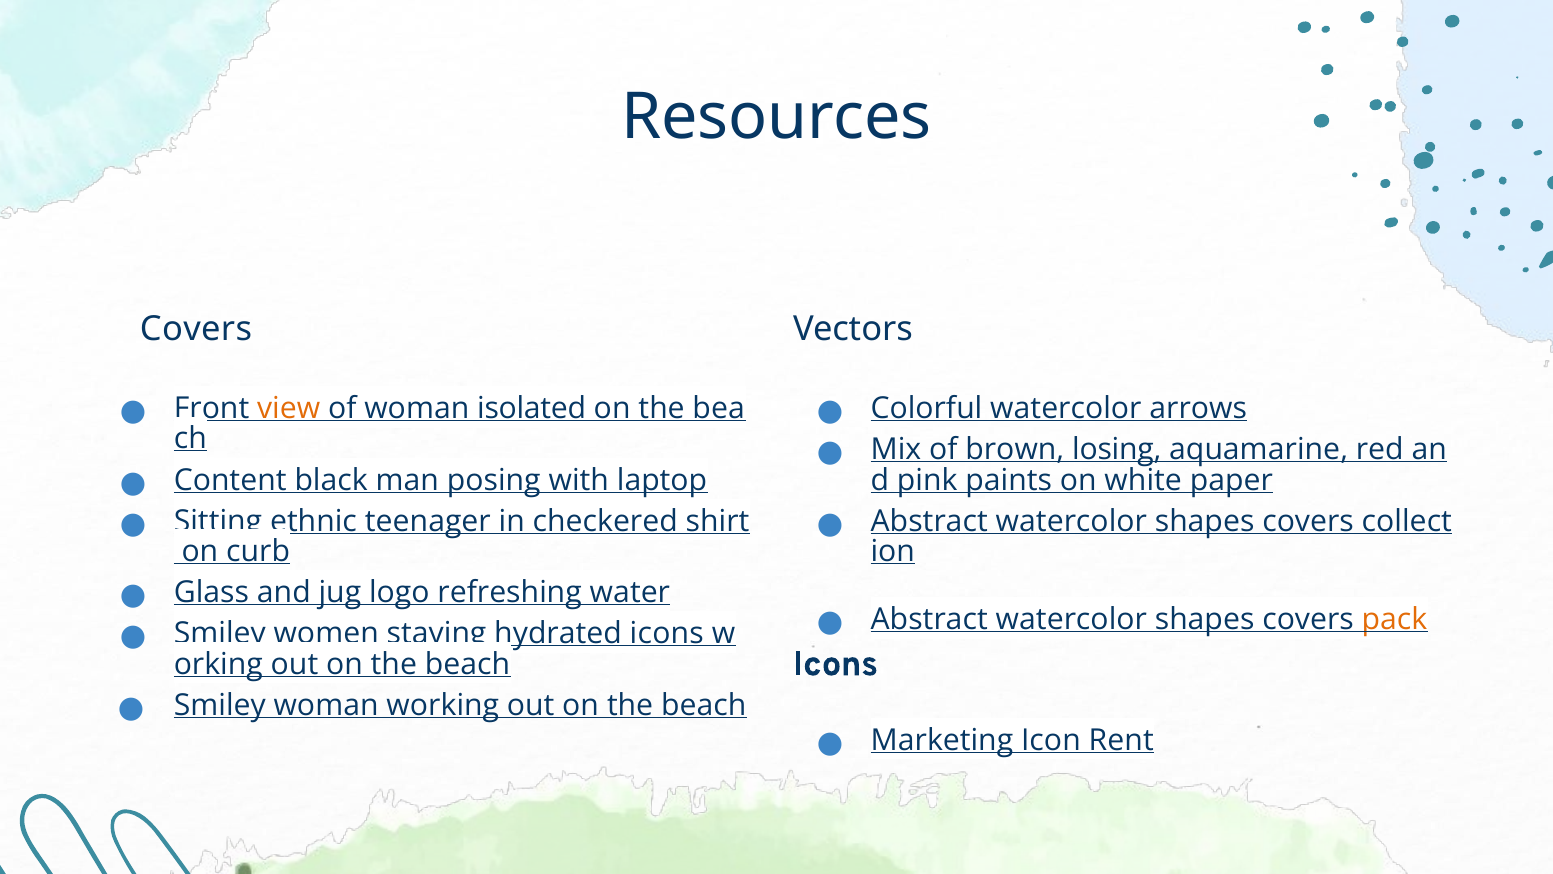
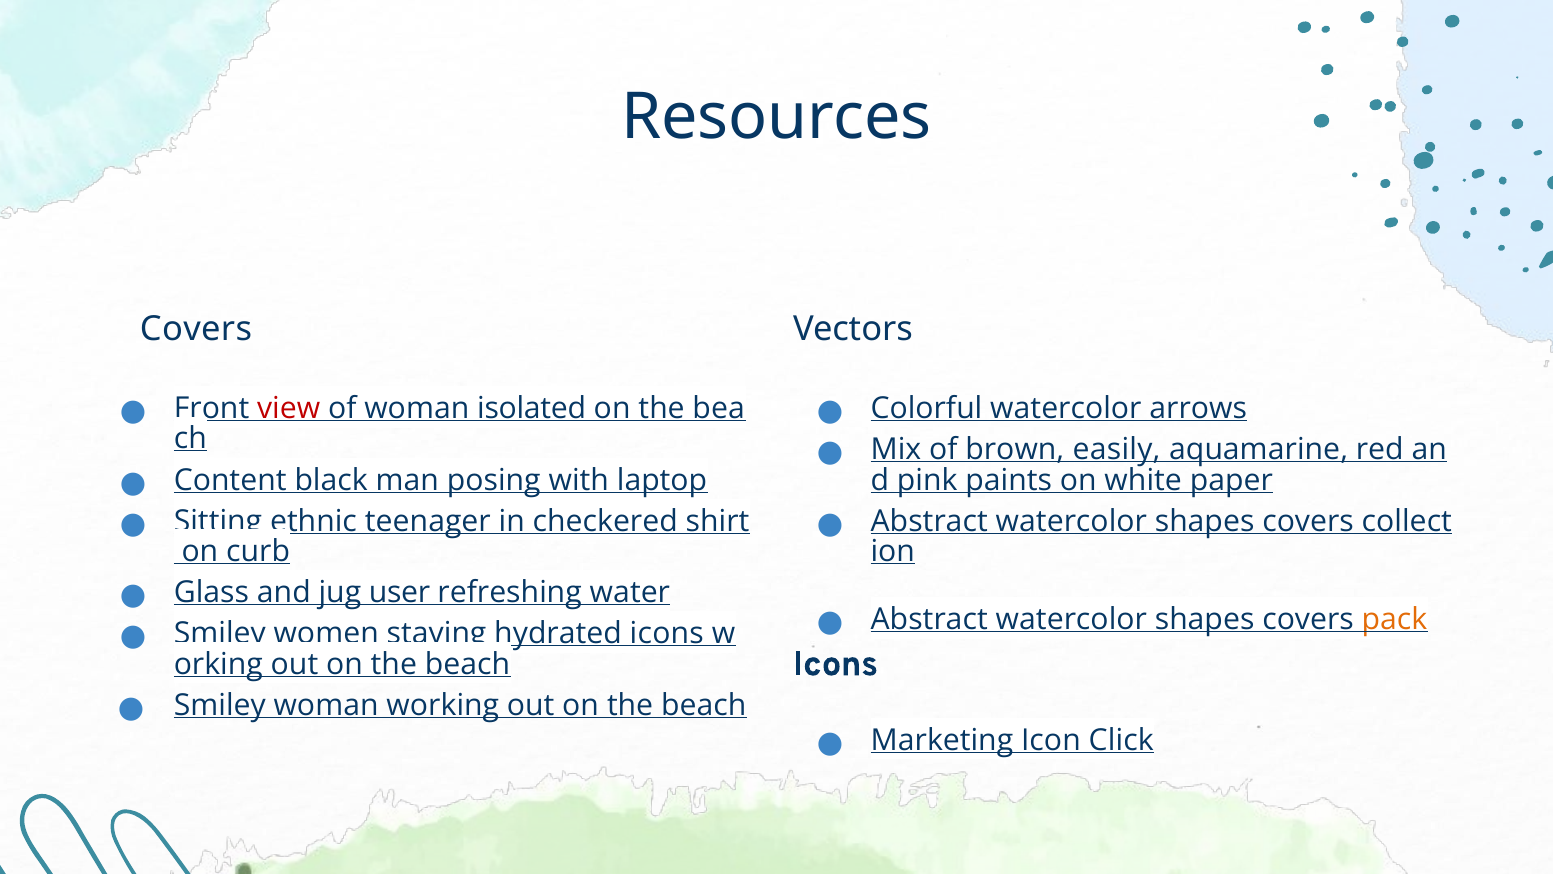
view colour: orange -> red
losing: losing -> easily
logo: logo -> user
Rent: Rent -> Click
